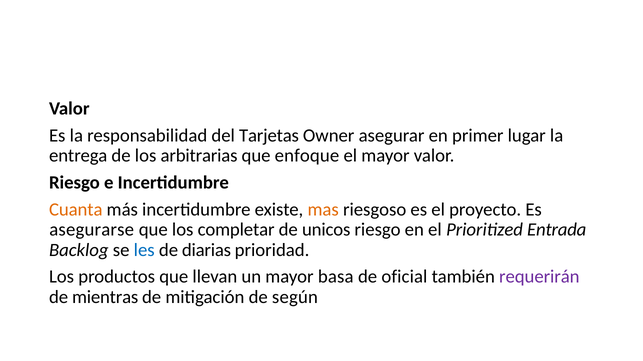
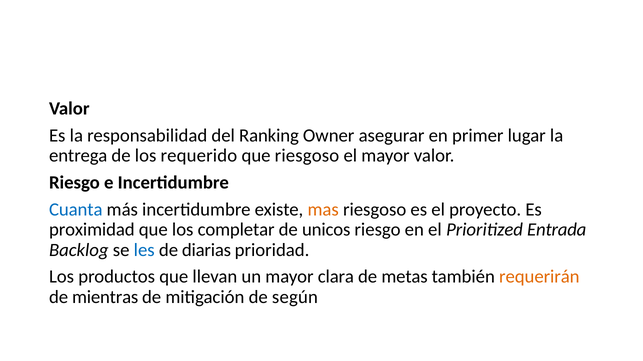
Tarjetas: Tarjetas -> Ranking
arbitrarias: arbitrarias -> requerido
que enfoque: enfoque -> riesgoso
Cuanta colour: orange -> blue
asegurarse: asegurarse -> proximidad
basa: basa -> clara
oficial: oficial -> metas
requerirán colour: purple -> orange
